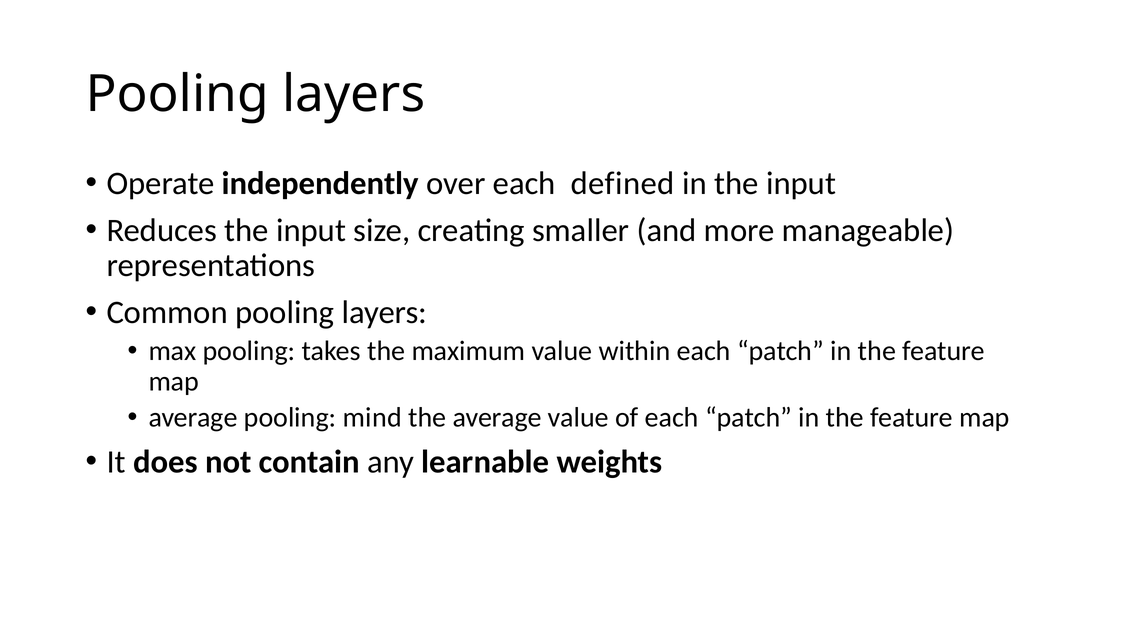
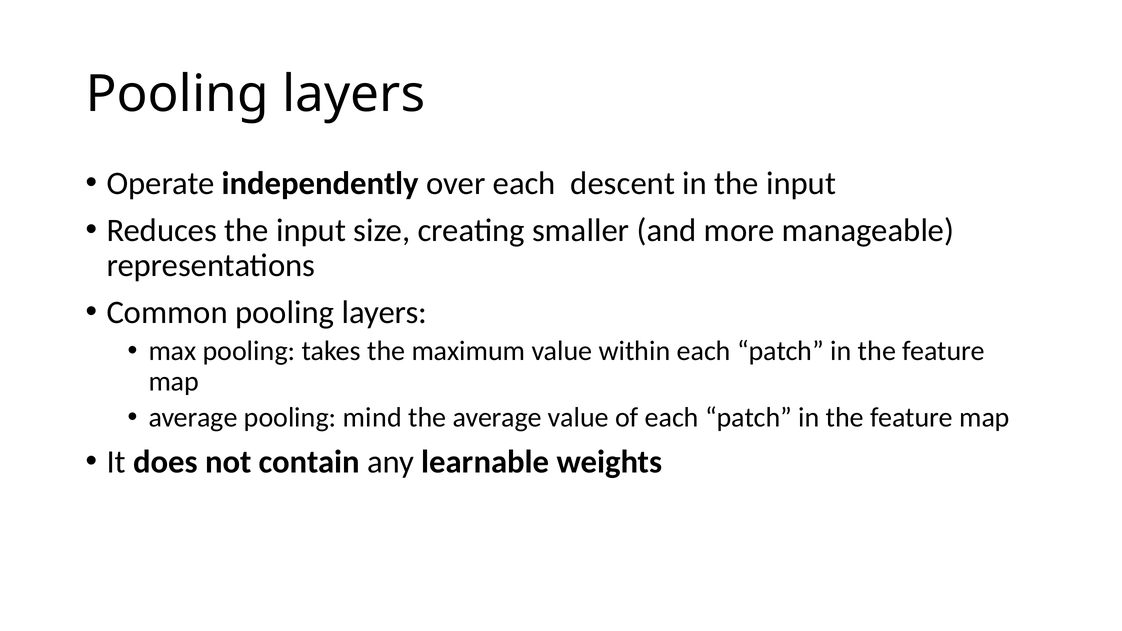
defined: defined -> descent
